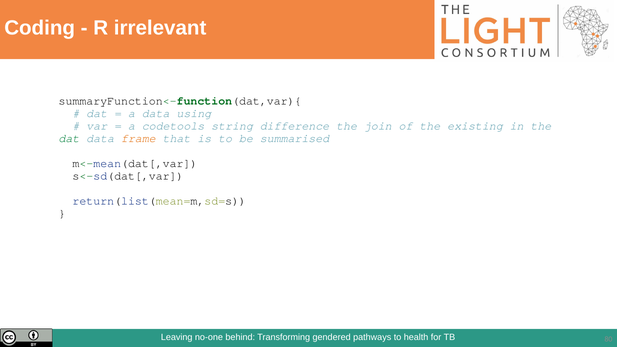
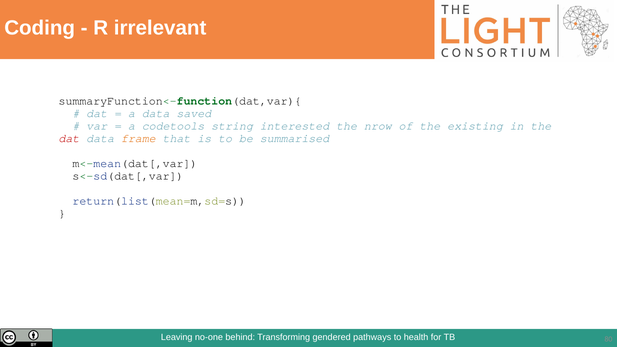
using: using -> saved
difference: difference -> interested
join: join -> nrow
dat at (69, 138) colour: green -> red
